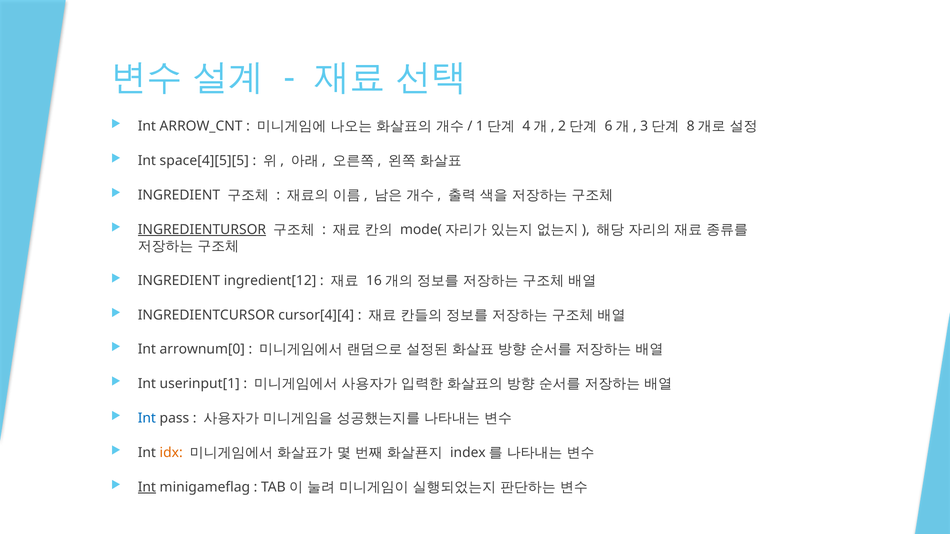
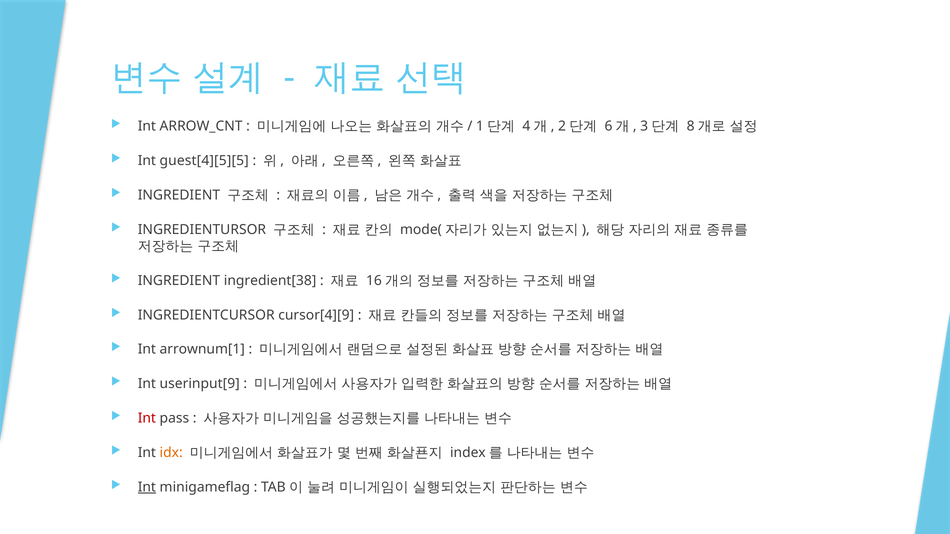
space[4][5][5: space[4][5][5 -> guest[4][5][5
INGREDIENTURSOR underline: present -> none
ingredient[12: ingredient[12 -> ingredient[38
cursor[4][4: cursor[4][4 -> cursor[4][9
arrownum[0: arrownum[0 -> arrownum[1
userinput[1: userinput[1 -> userinput[9
Int at (147, 418) colour: blue -> red
